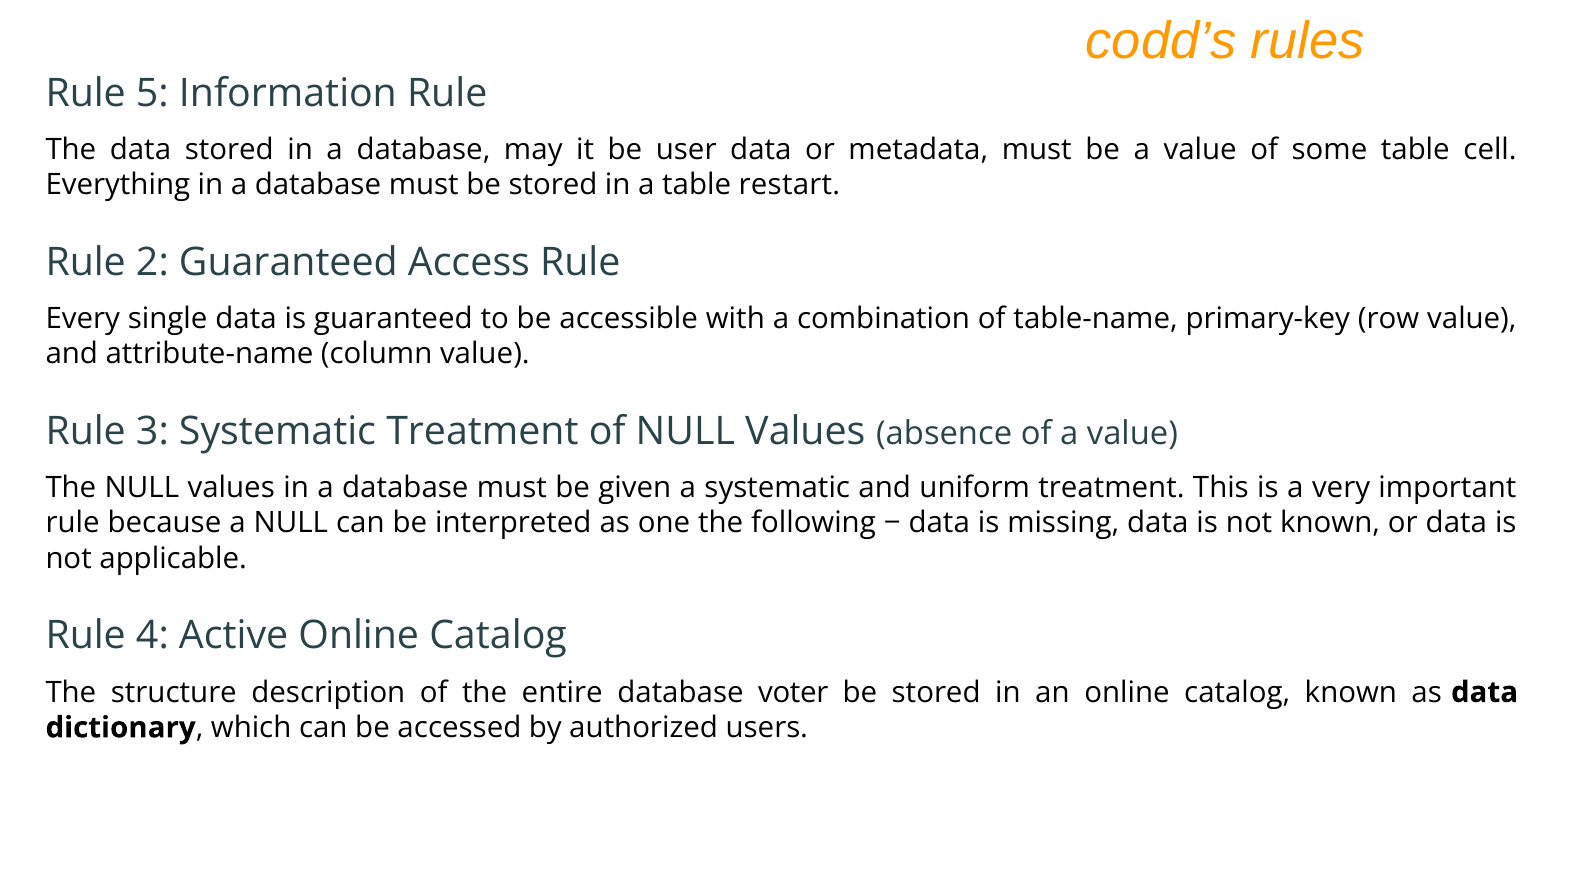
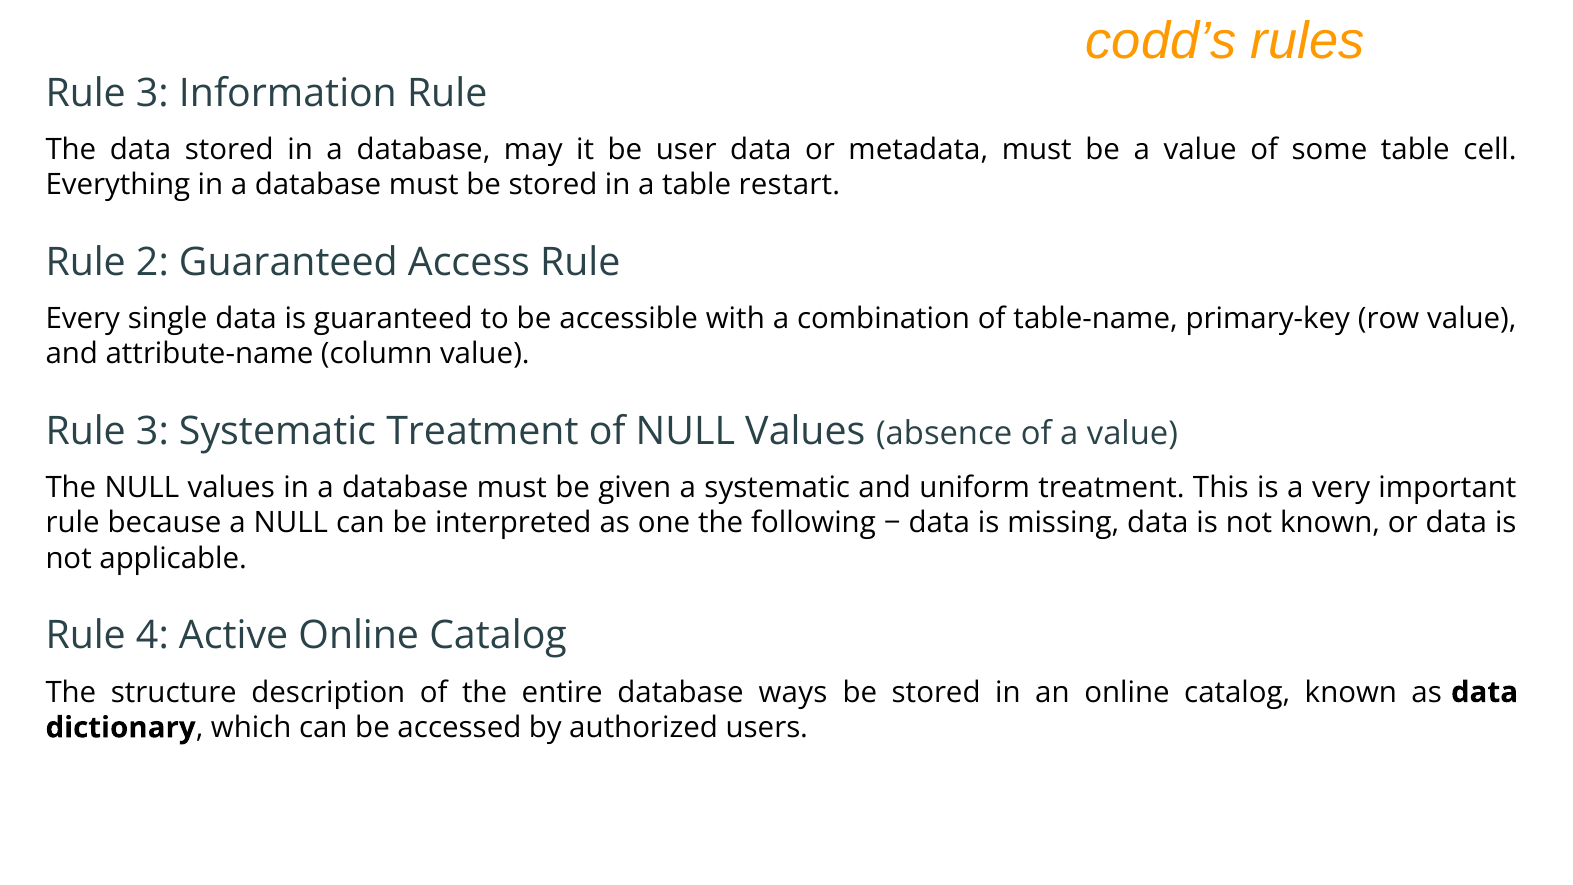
5 at (152, 93): 5 -> 3
voter: voter -> ways
